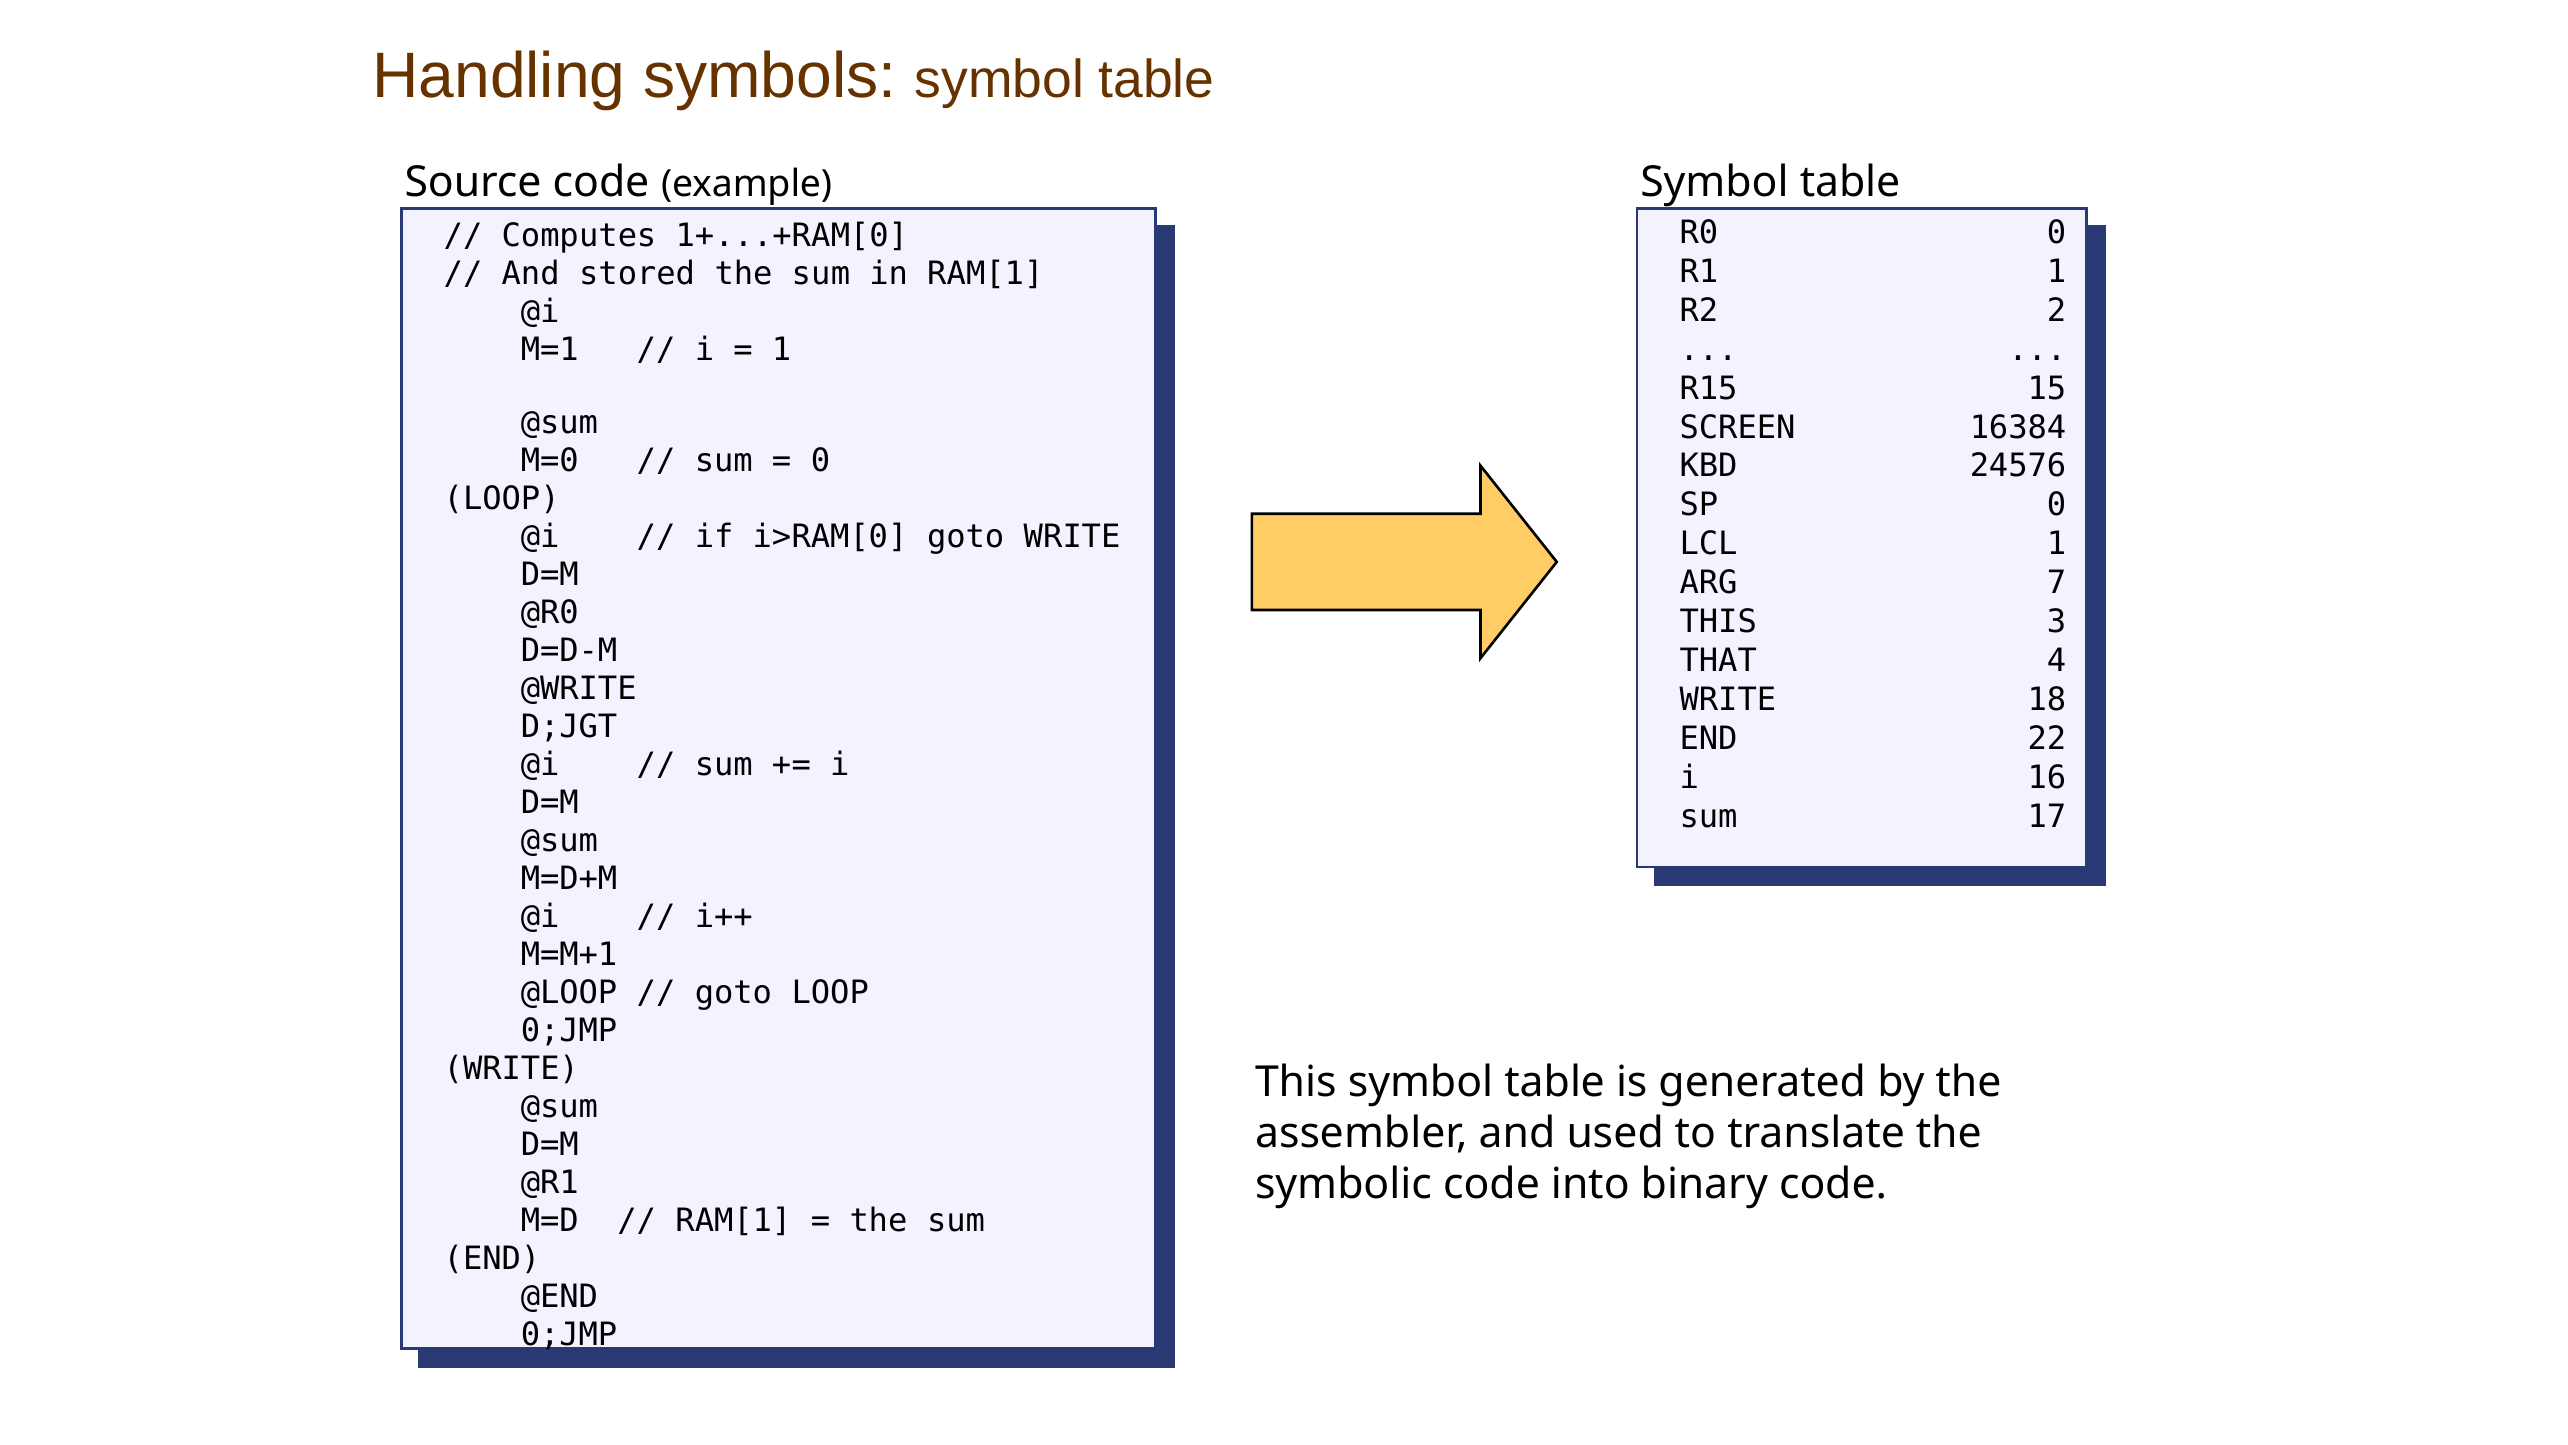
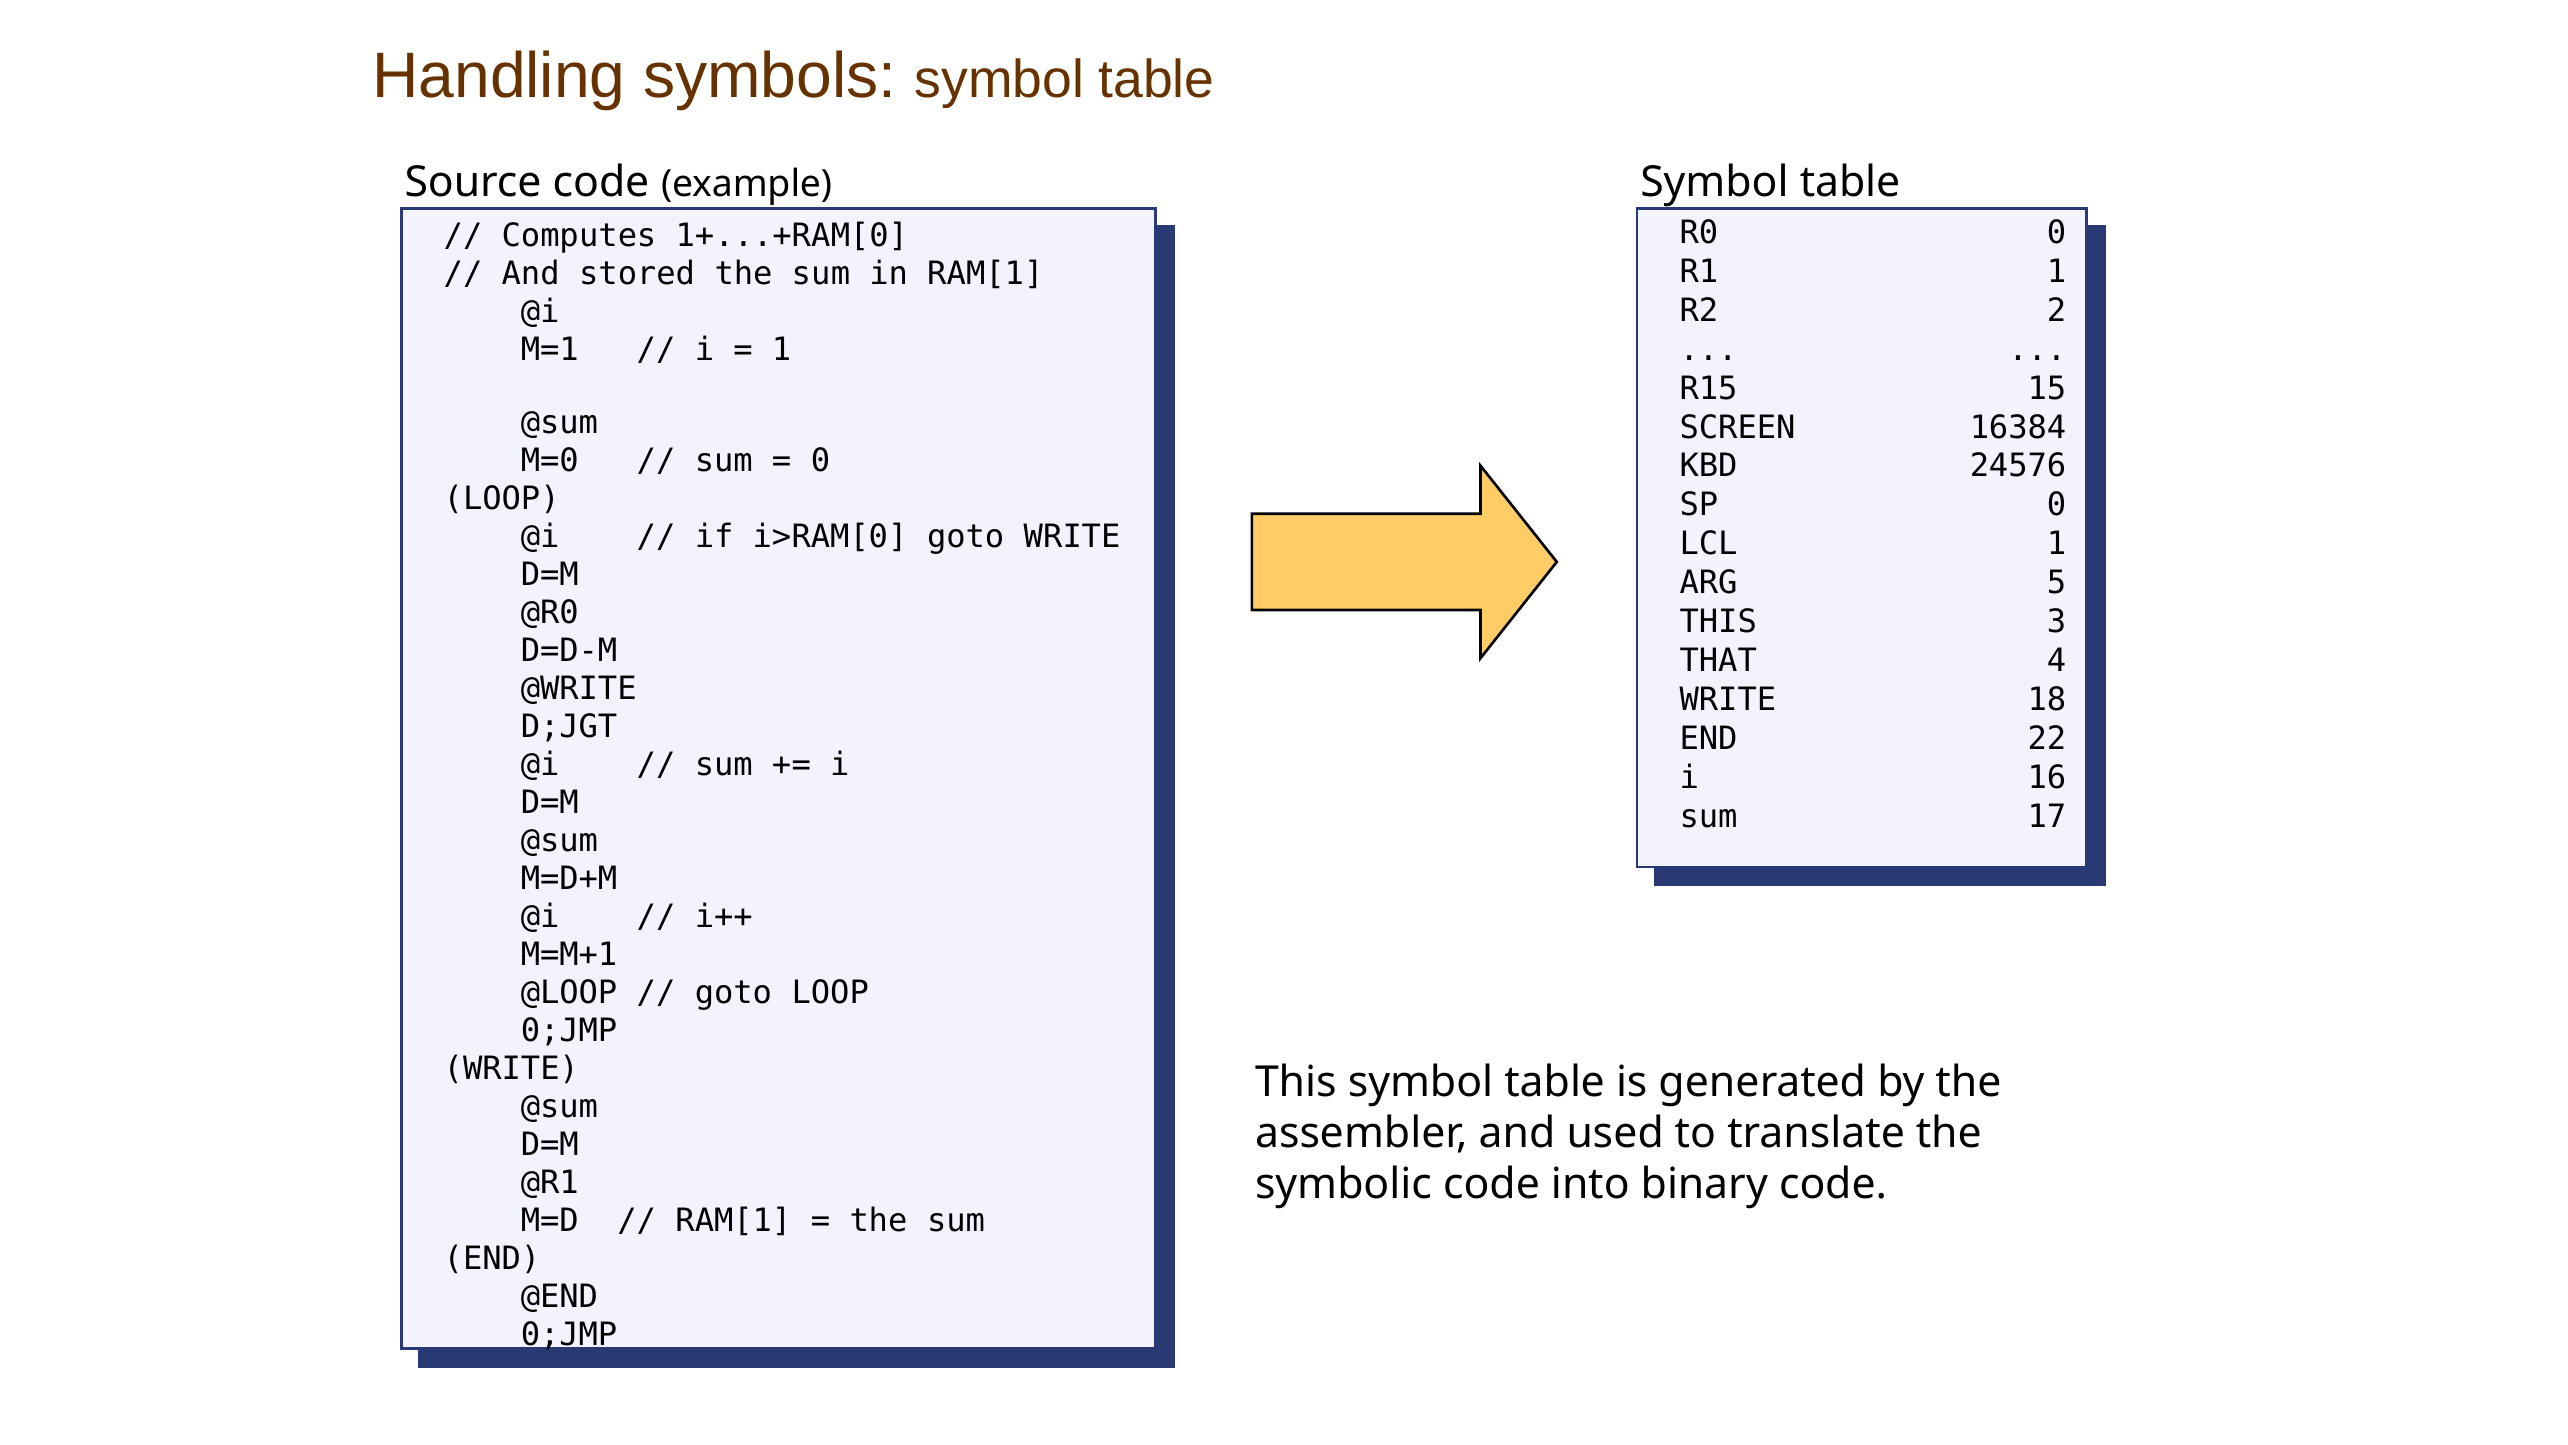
7: 7 -> 5
